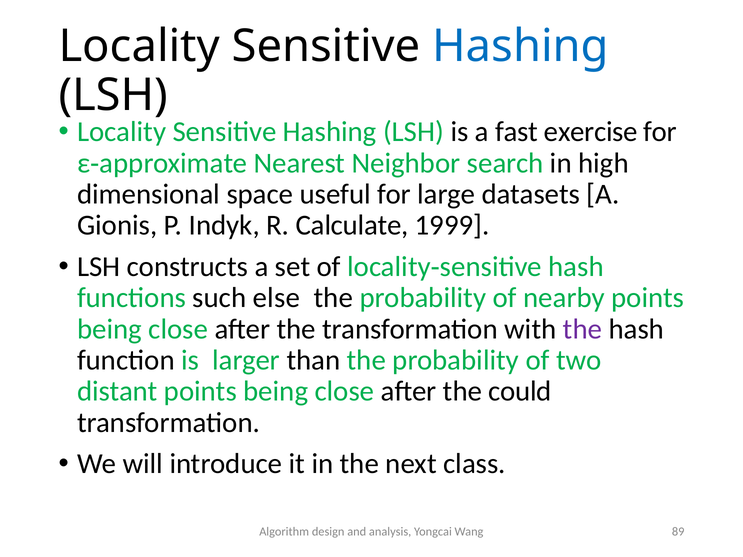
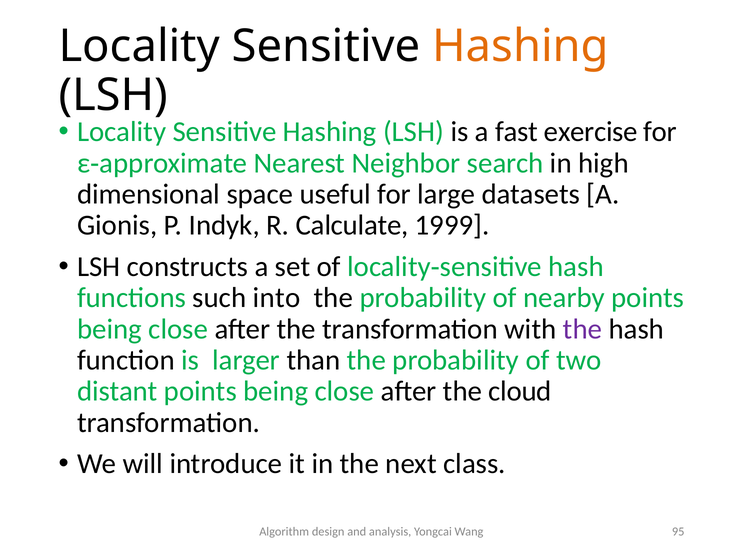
Hashing at (520, 46) colour: blue -> orange
else: else -> into
could: could -> cloud
89: 89 -> 95
